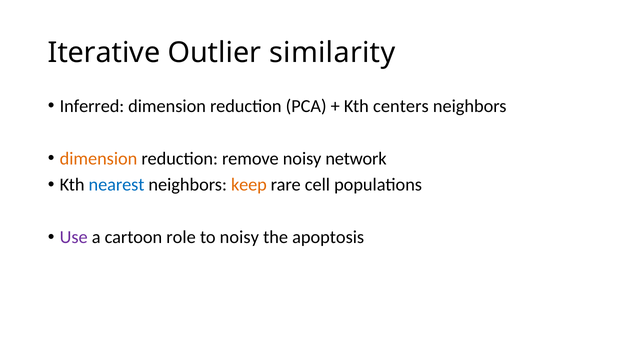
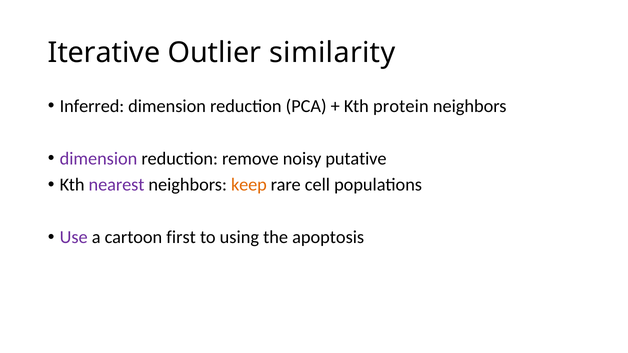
centers: centers -> protein
dimension at (98, 159) colour: orange -> purple
network: network -> putative
nearest colour: blue -> purple
role: role -> first
to noisy: noisy -> using
